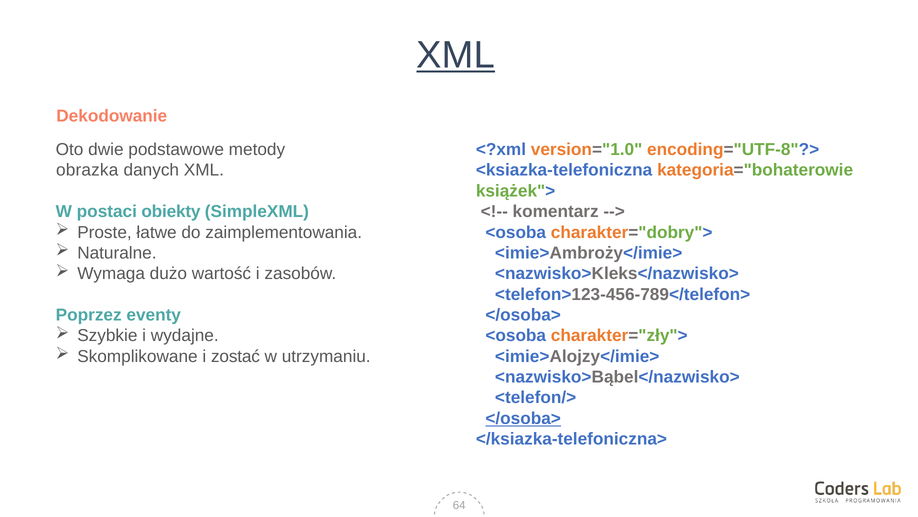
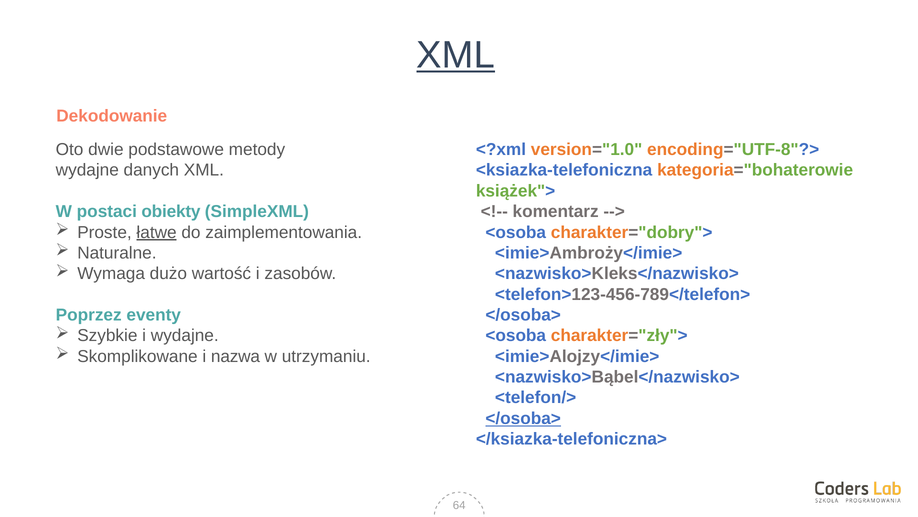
obrazka at (87, 170): obrazka -> wydajne
łatwe underline: none -> present
zostać: zostać -> nazwa
